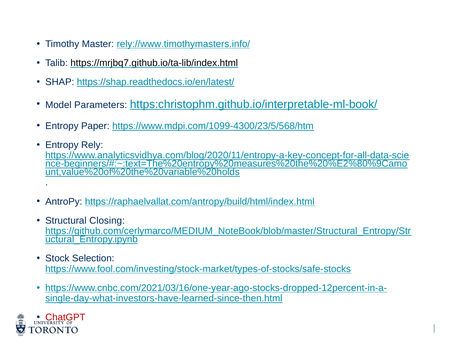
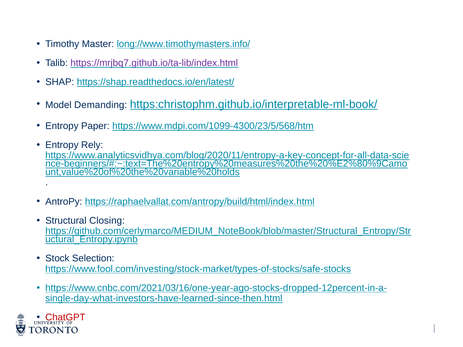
rely://www.timothymasters.info/: rely://www.timothymasters.info/ -> long://www.timothymasters.info/
https://mrjbq7.github.io/ta-lib/index.html colour: black -> purple
Parameters: Parameters -> Demanding
